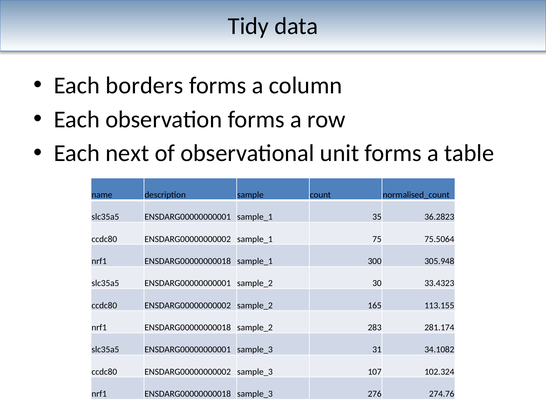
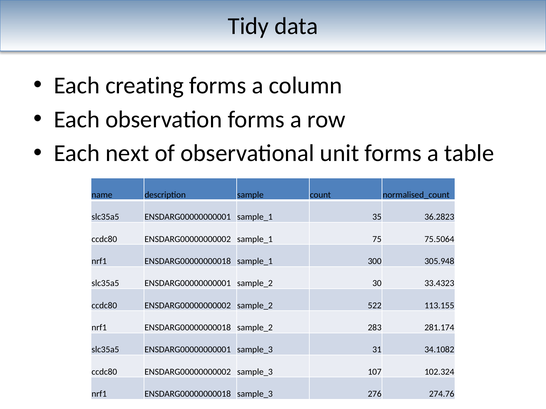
borders: borders -> creating
165: 165 -> 522
